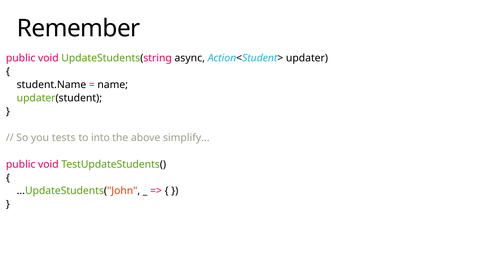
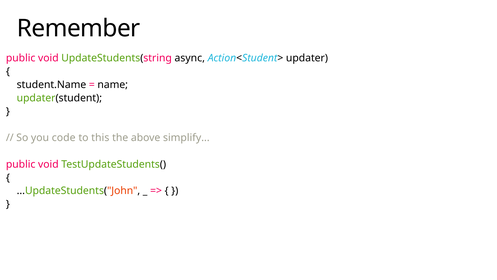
tests: tests -> code
into: into -> this
